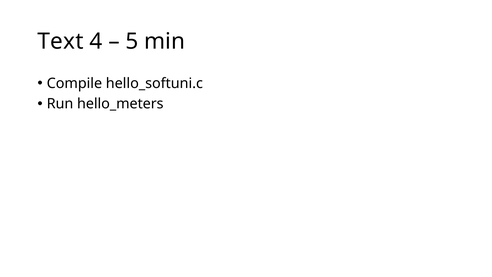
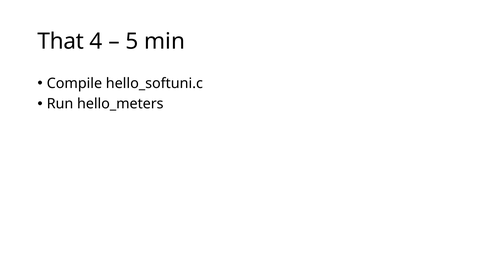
Text: Text -> That
